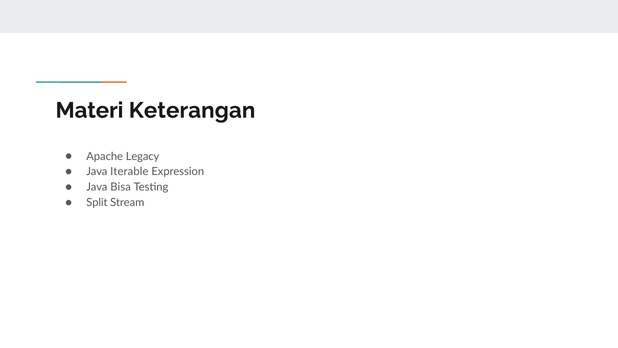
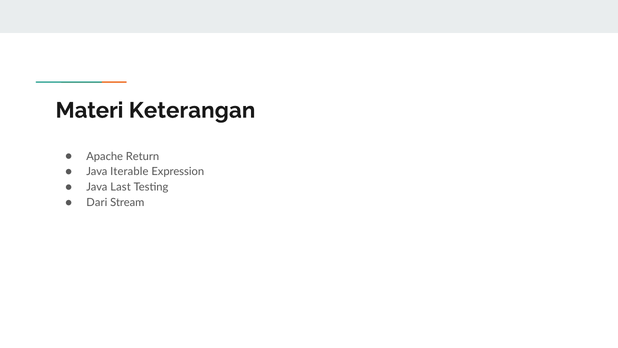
Legacy: Legacy -> Return
Bisa: Bisa -> Last
Split: Split -> Dari
